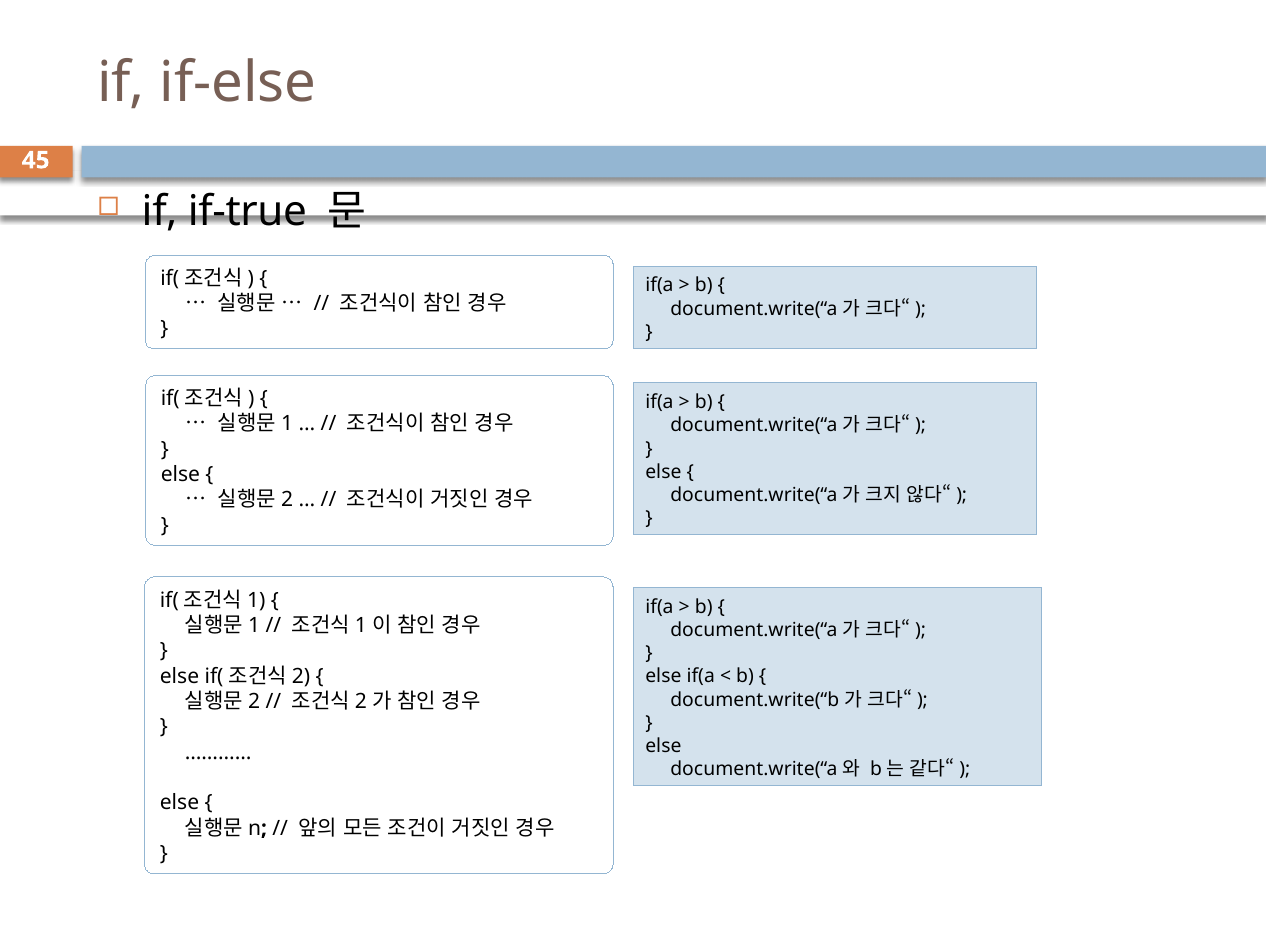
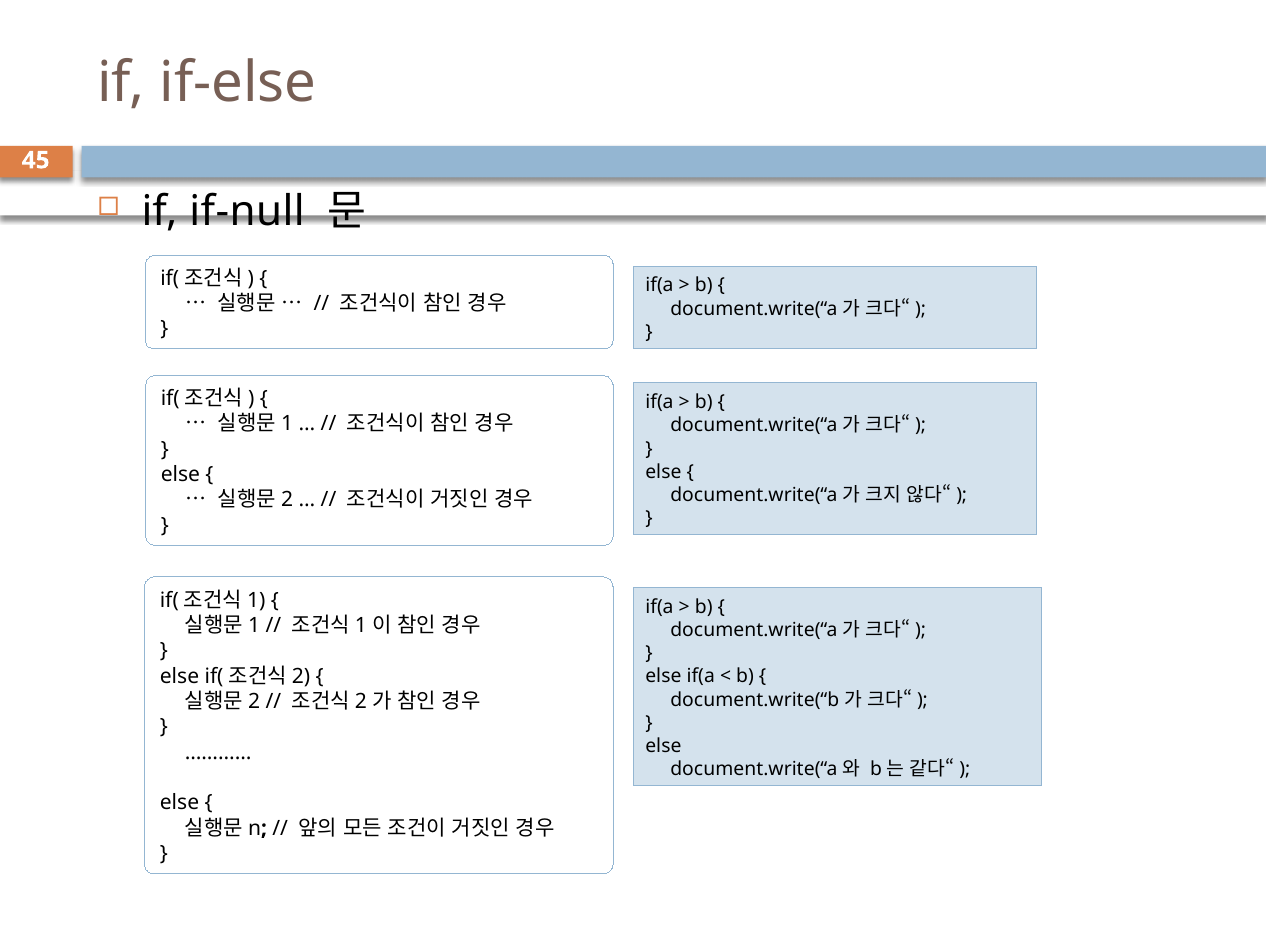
if-true: if-true -> if-null
